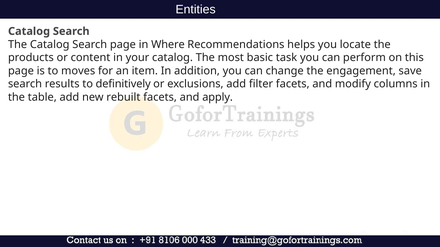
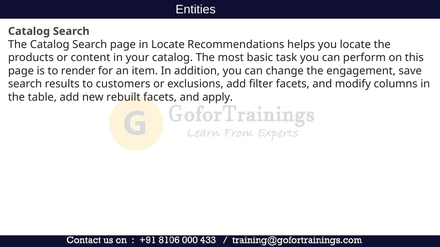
in Where: Where -> Locate
moves: moves -> render
definitively: definitively -> customers
